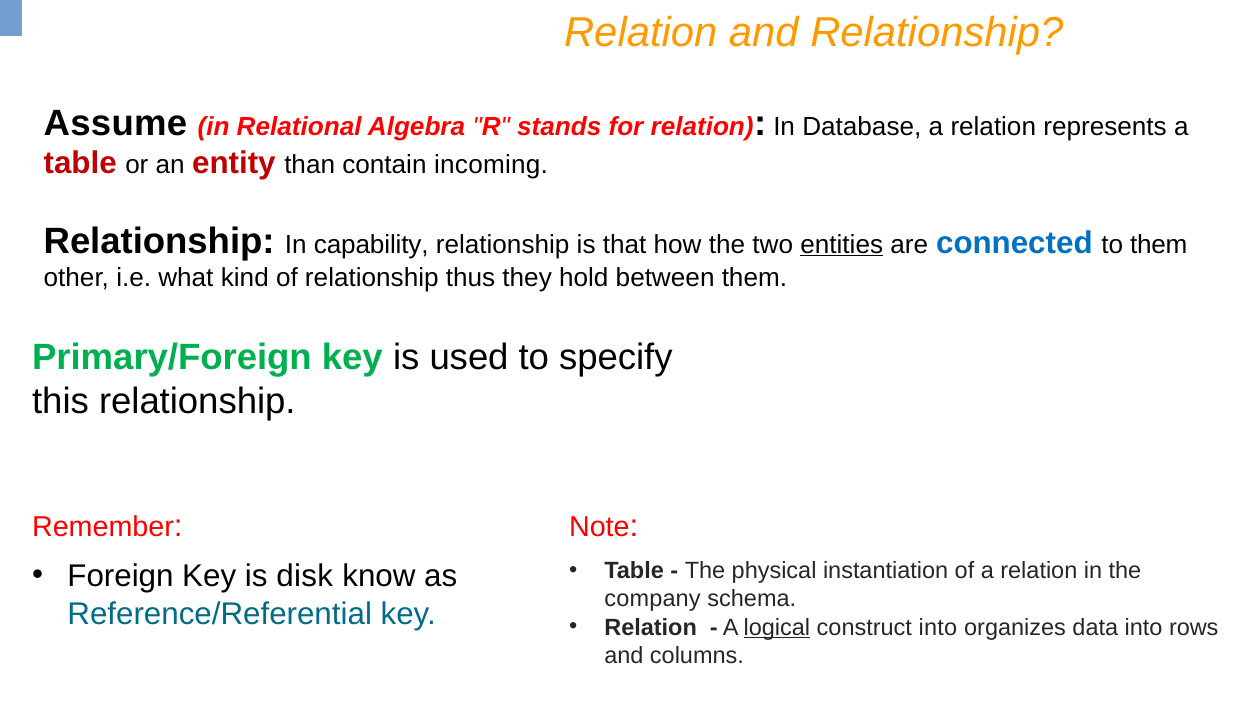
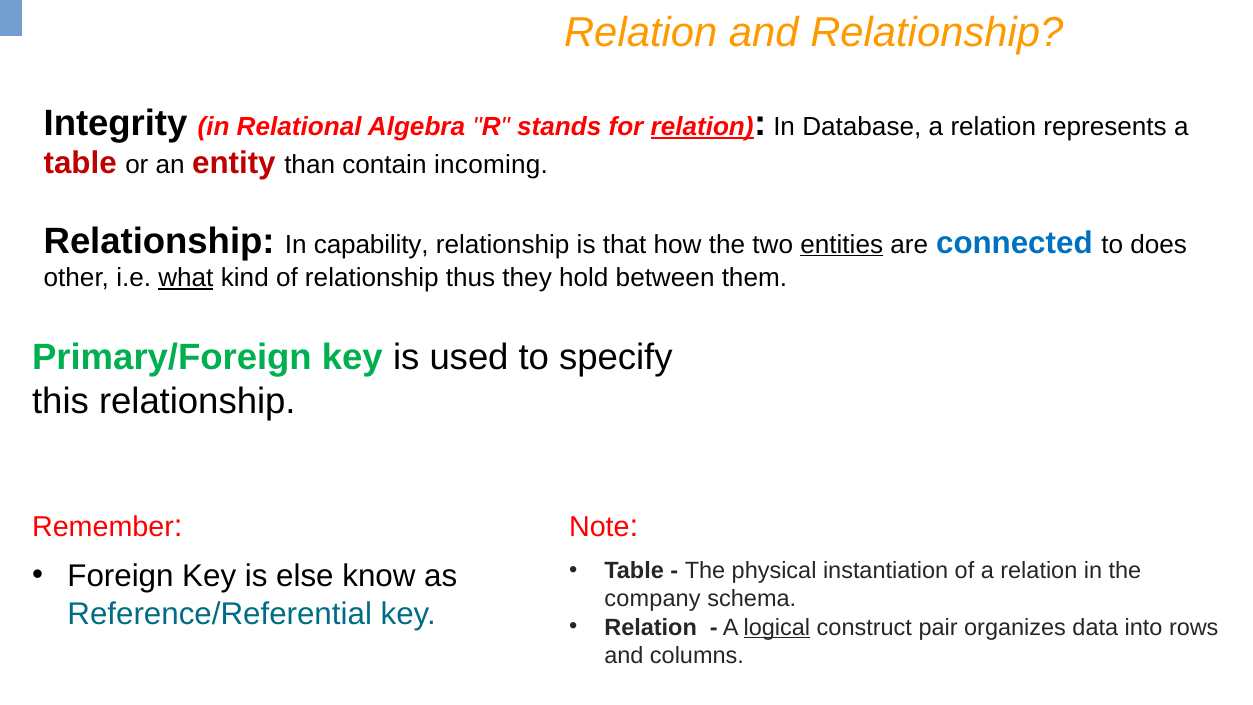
Assume: Assume -> Integrity
relation at (702, 126) underline: none -> present
to them: them -> does
what underline: none -> present
disk: disk -> else
construct into: into -> pair
